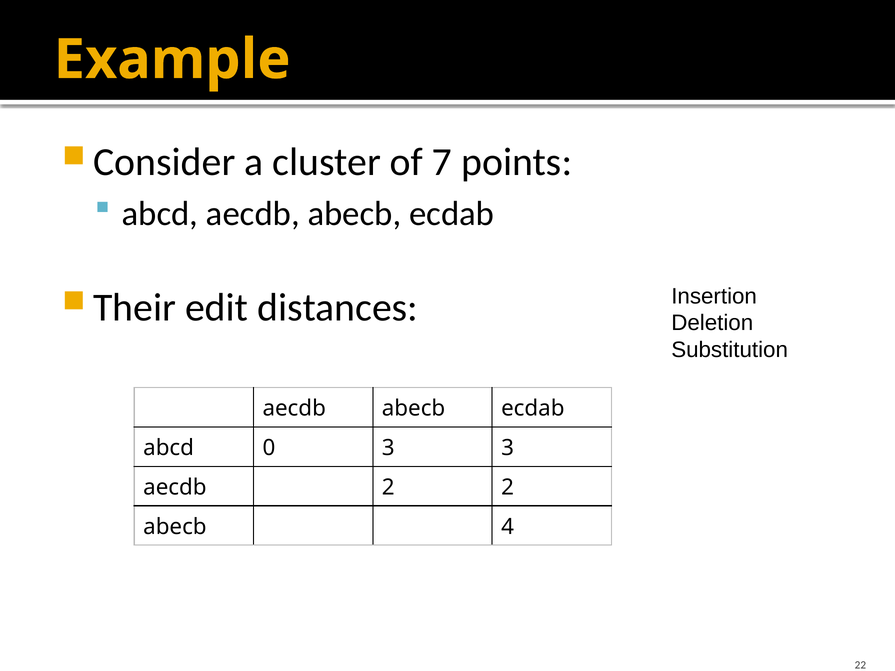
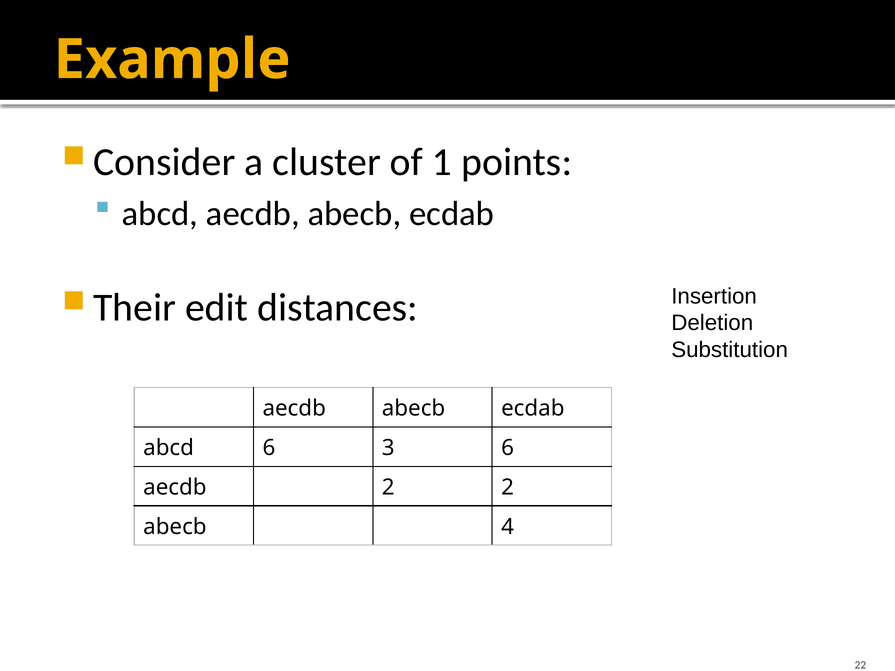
7: 7 -> 1
abcd 0: 0 -> 6
3 3: 3 -> 6
